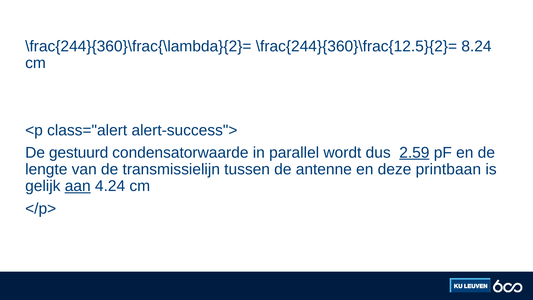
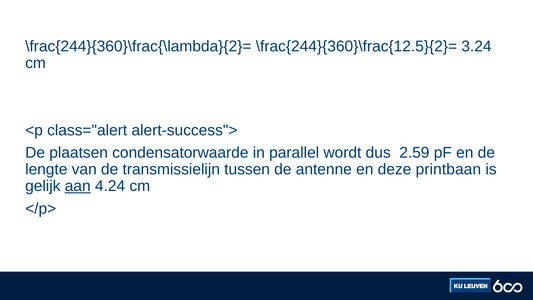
8.24: 8.24 -> 3.24
gestuurd: gestuurd -> plaatsen
2.59 underline: present -> none
